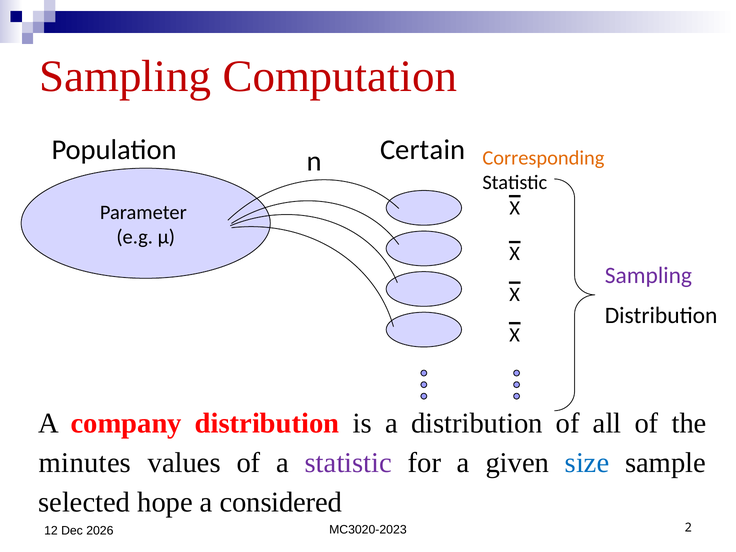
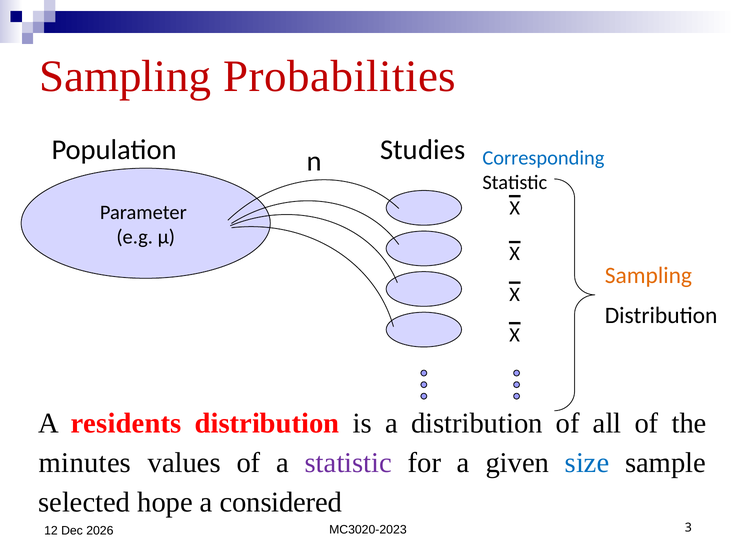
Computation: Computation -> Probabilities
Certain: Certain -> Studies
Corresponding colour: orange -> blue
Sampling at (648, 275) colour: purple -> orange
company: company -> residents
2: 2 -> 3
